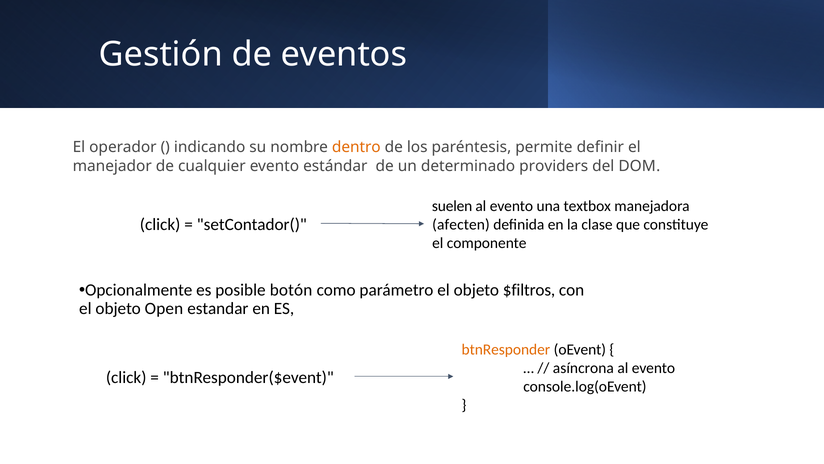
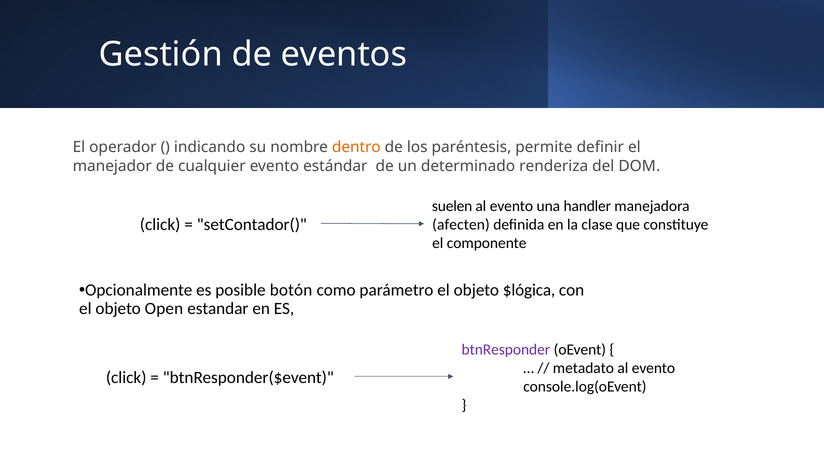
providers: providers -> renderiza
textbox: textbox -> handler
$filtros: $filtros -> $lógica
btnResponder colour: orange -> purple
asíncrona: asíncrona -> metadato
